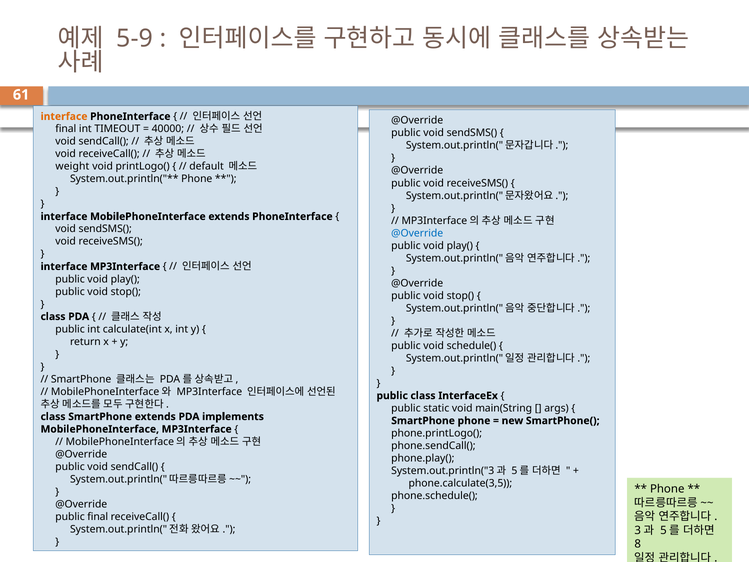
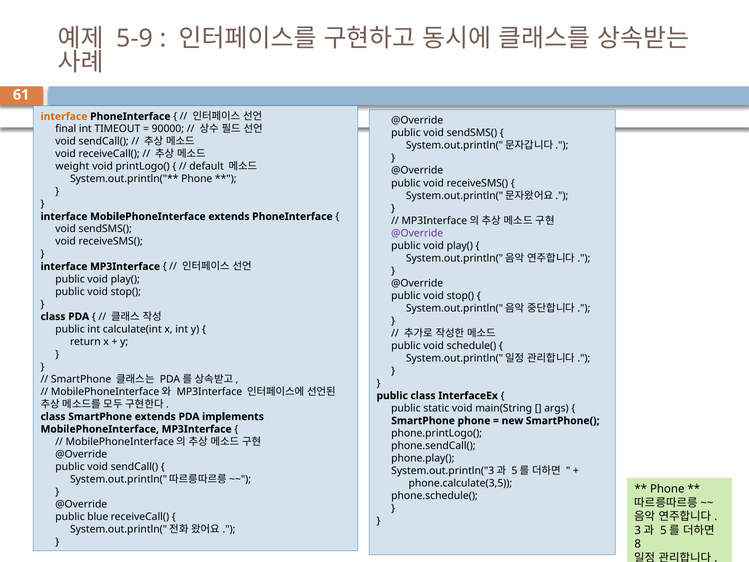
40000: 40000 -> 90000
@Override at (417, 233) colour: blue -> purple
public final: final -> blue
